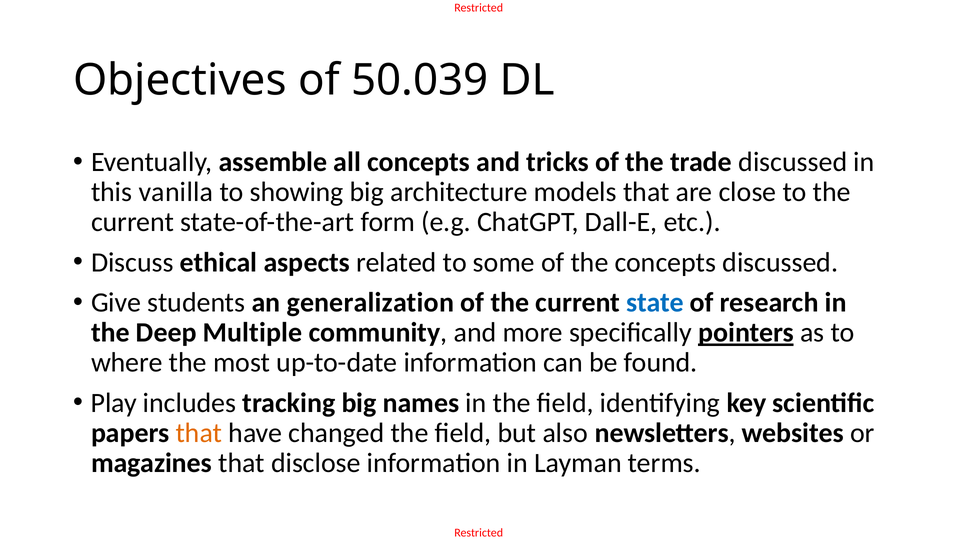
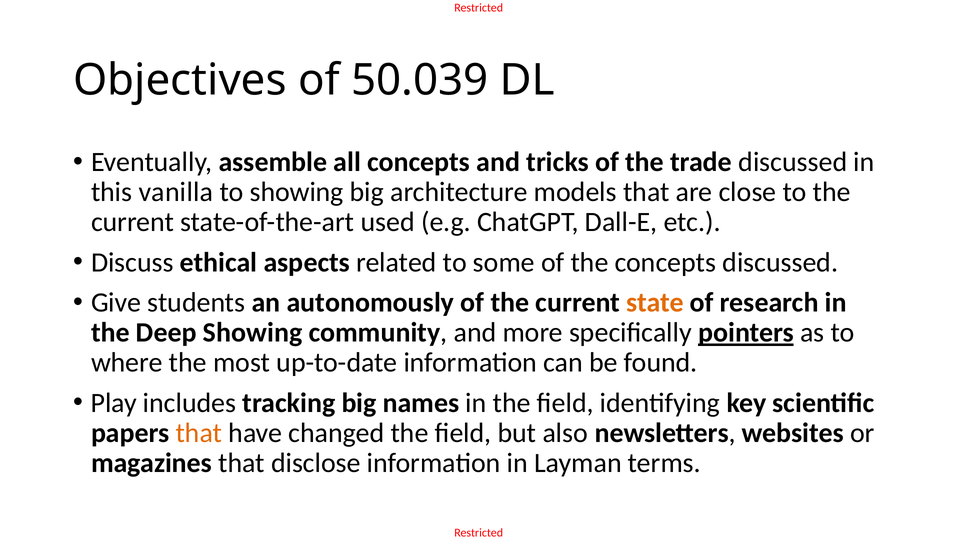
form: form -> used
generalization: generalization -> autonomously
state colour: blue -> orange
Deep Multiple: Multiple -> Showing
